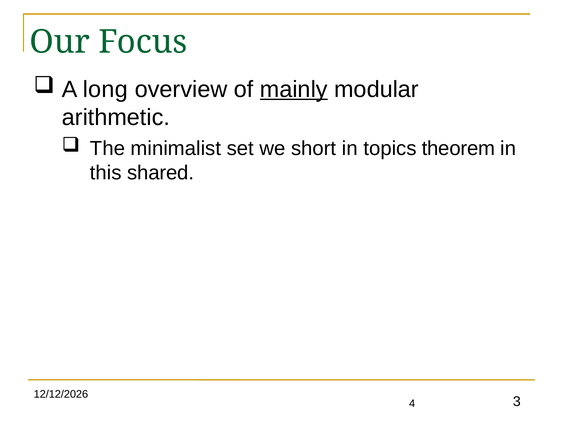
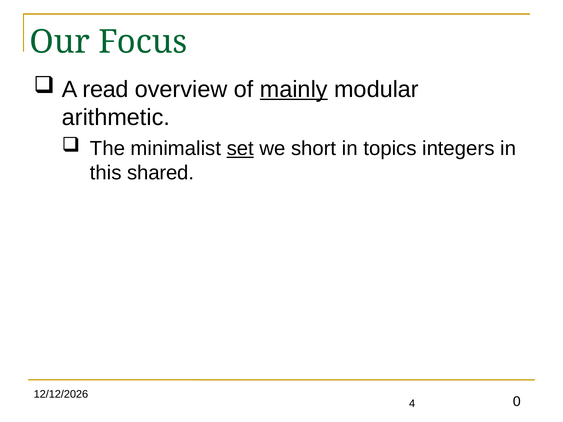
long: long -> read
set underline: none -> present
theorem: theorem -> integers
3: 3 -> 0
